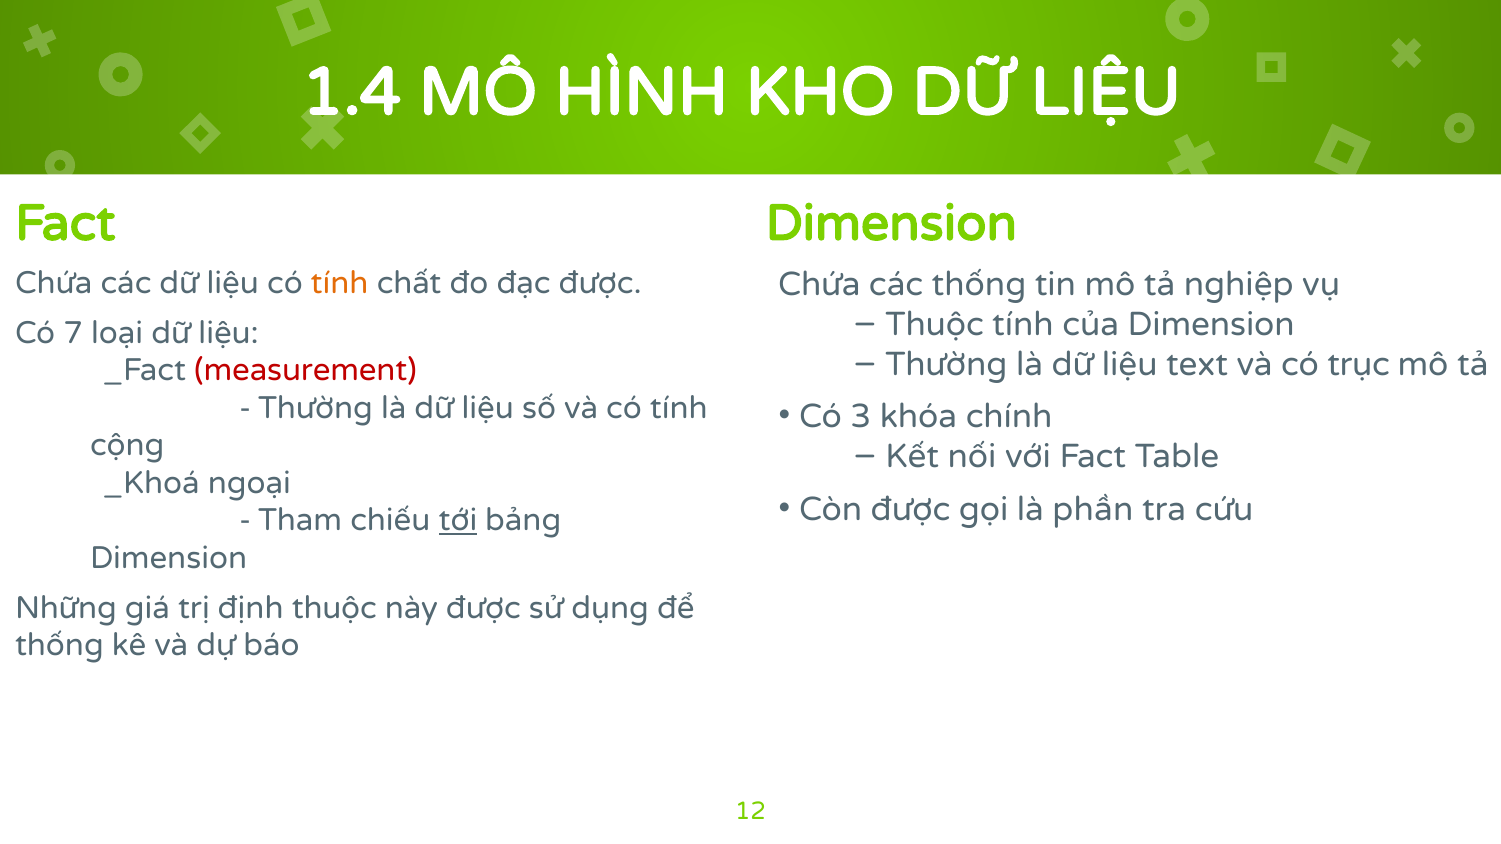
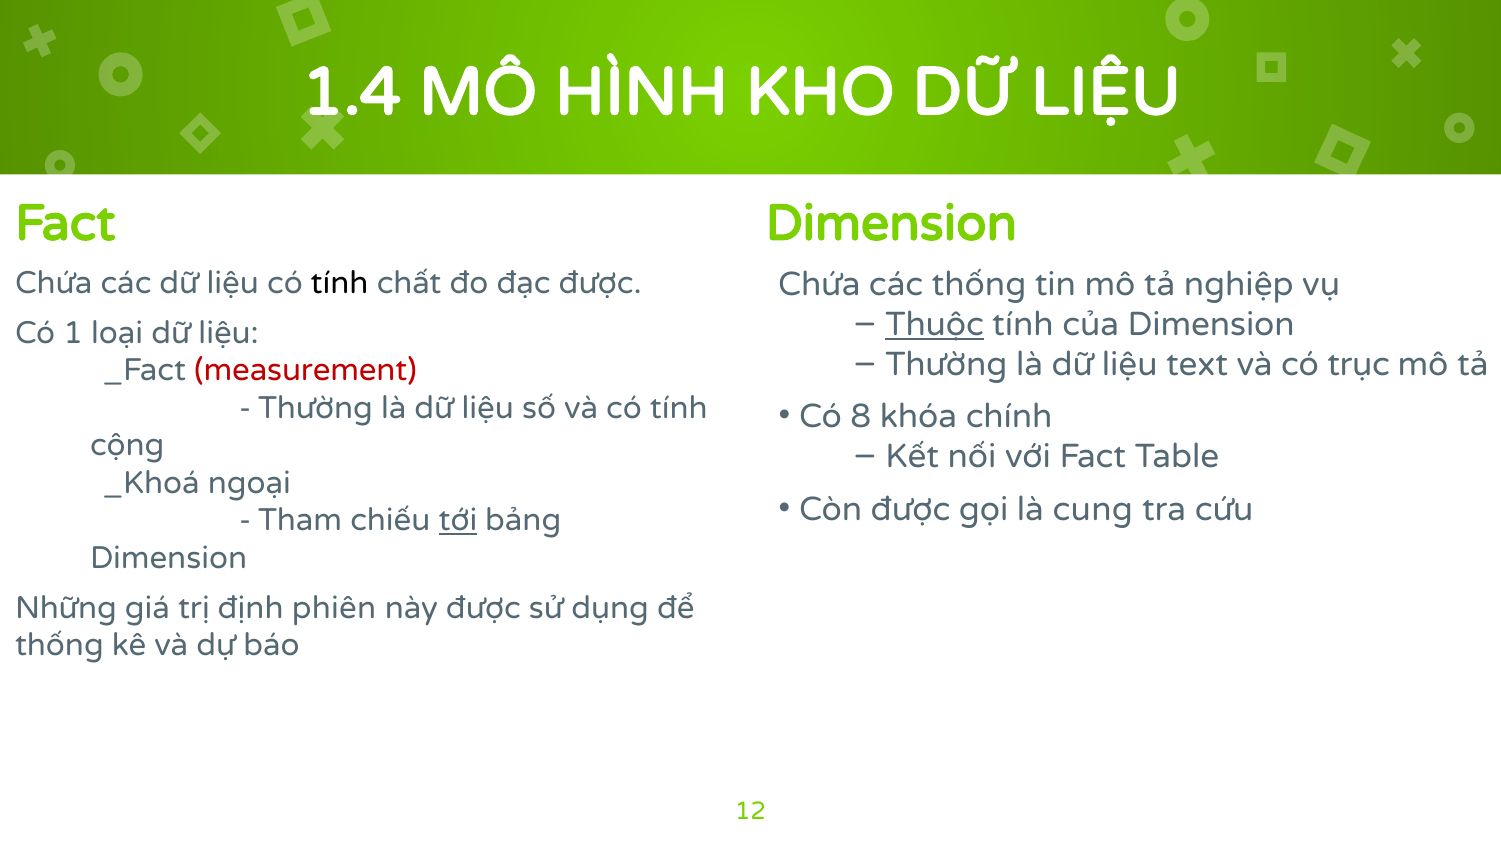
tính at (340, 283) colour: orange -> black
Thuộc at (935, 324) underline: none -> present
7: 7 -> 1
3: 3 -> 8
phần: phần -> cung
định thuộc: thuộc -> phiên
